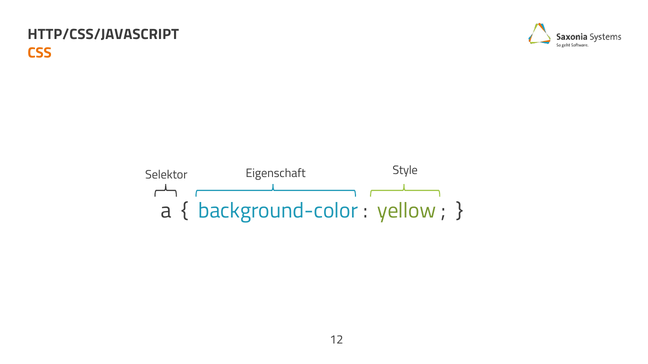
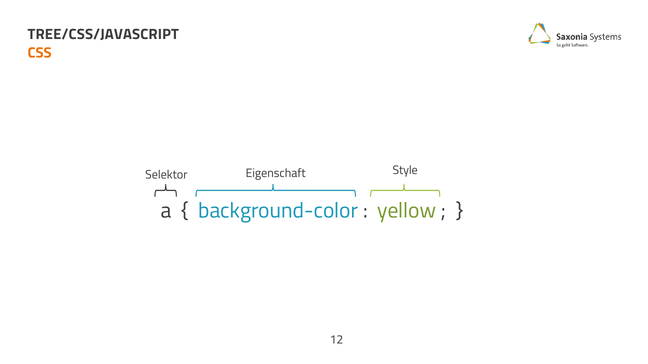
HTTP/CSS/JAVASCRIPT: HTTP/CSS/JAVASCRIPT -> TREE/CSS/JAVASCRIPT
